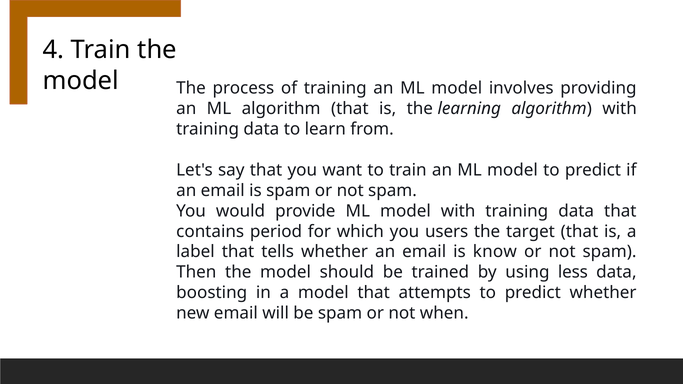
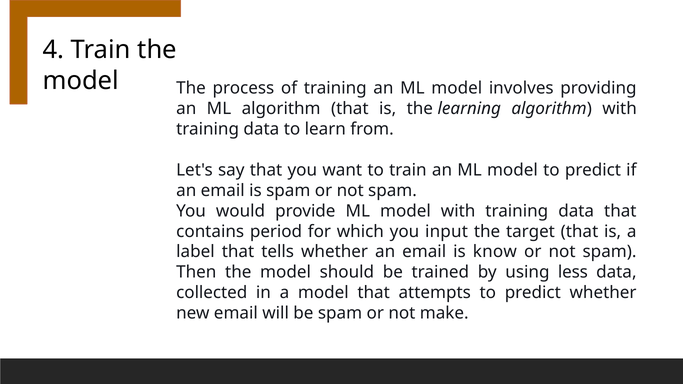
users: users -> input
boosting: boosting -> collected
when: when -> make
